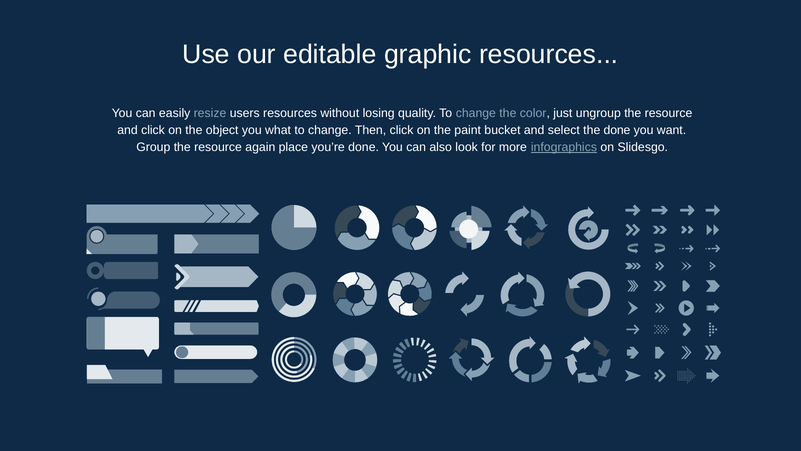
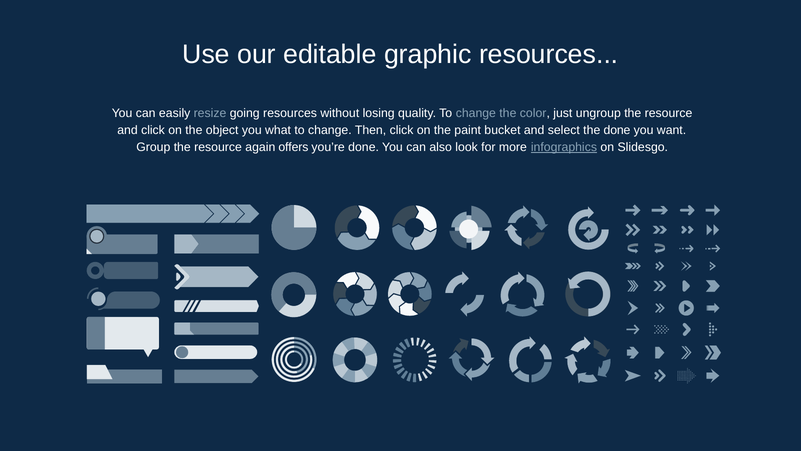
users: users -> going
place: place -> offers
